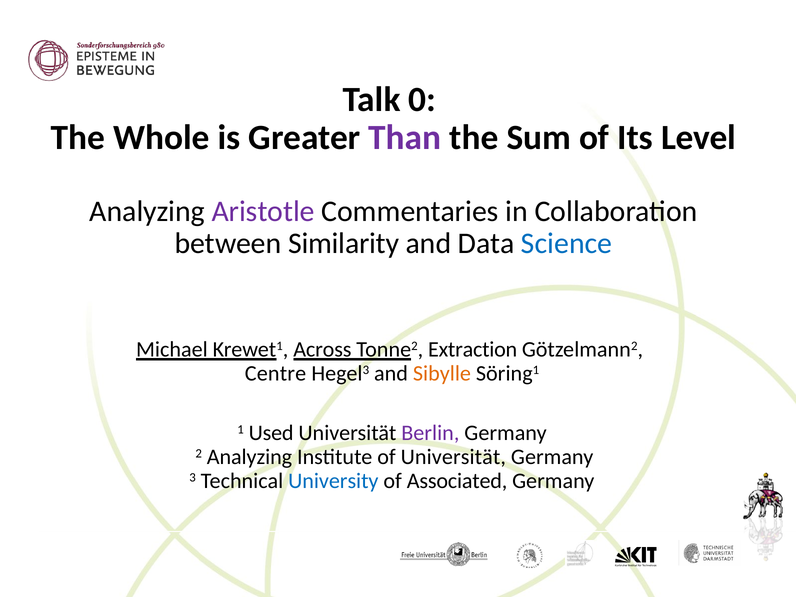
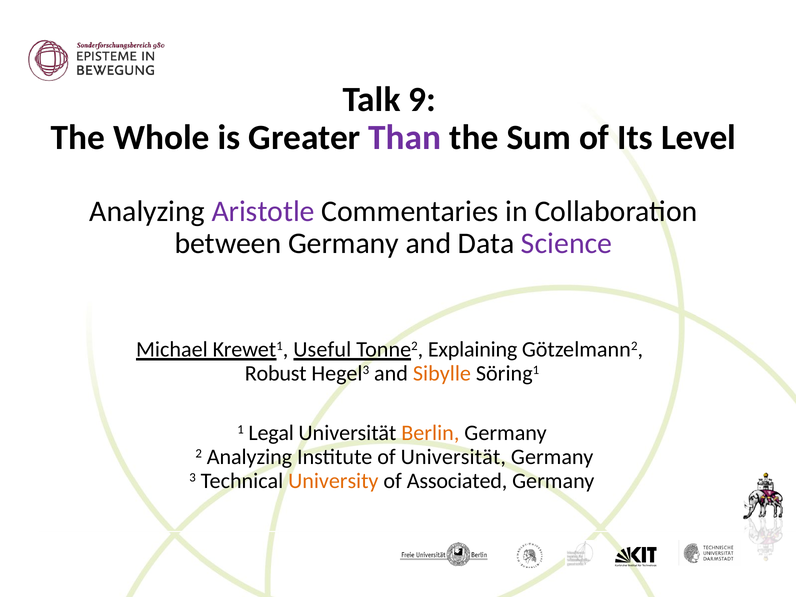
0: 0 -> 9
between Similarity: Similarity -> Germany
Science colour: blue -> purple
Across: Across -> Useful
Extraction: Extraction -> Explaining
Centre: Centre -> Robust
Used: Used -> Legal
Berlin colour: purple -> orange
University colour: blue -> orange
